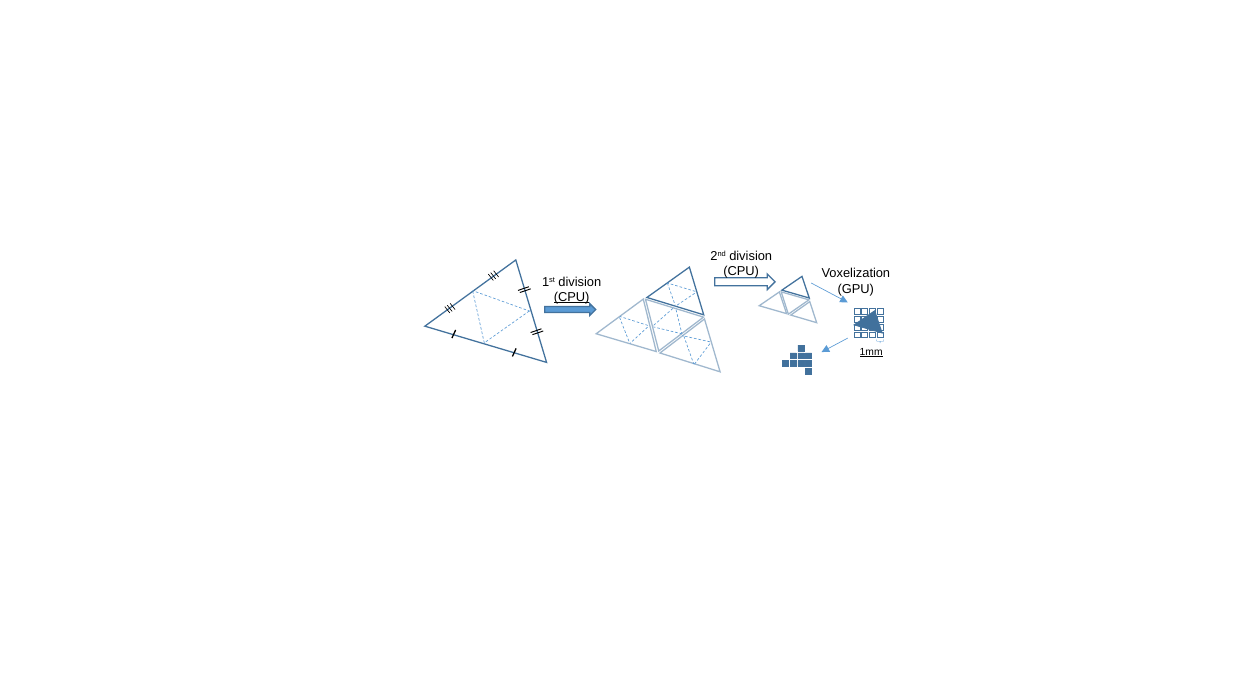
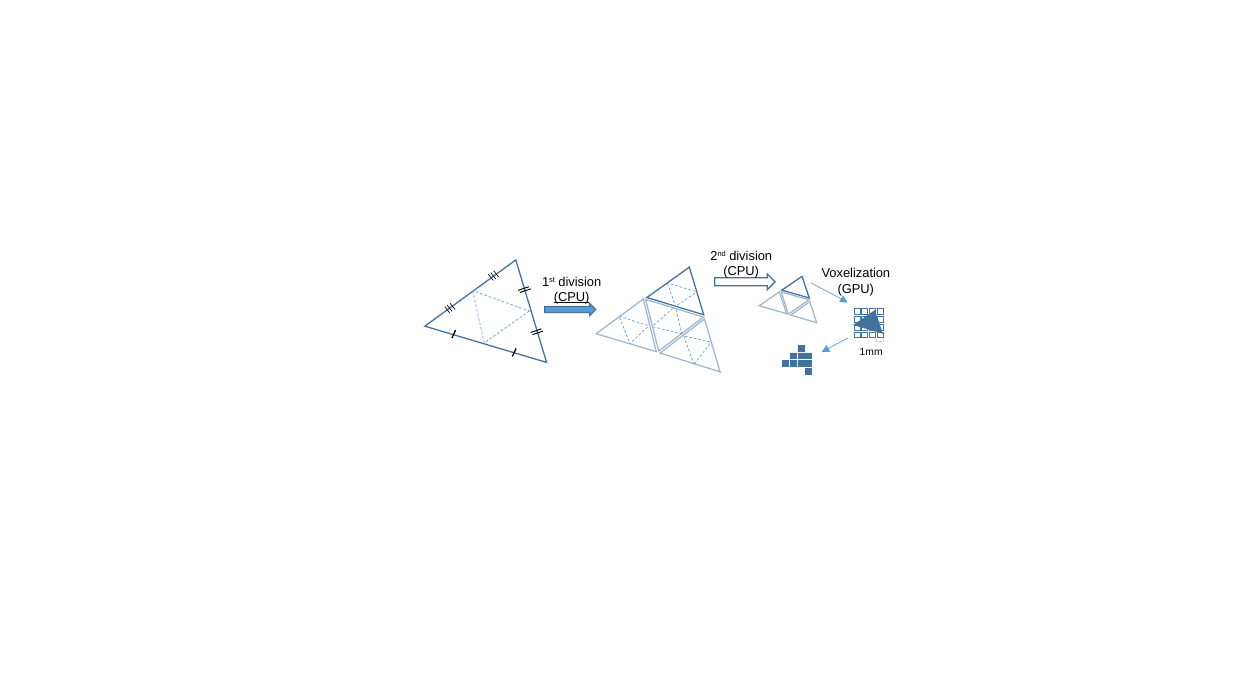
1mm underline: present -> none
